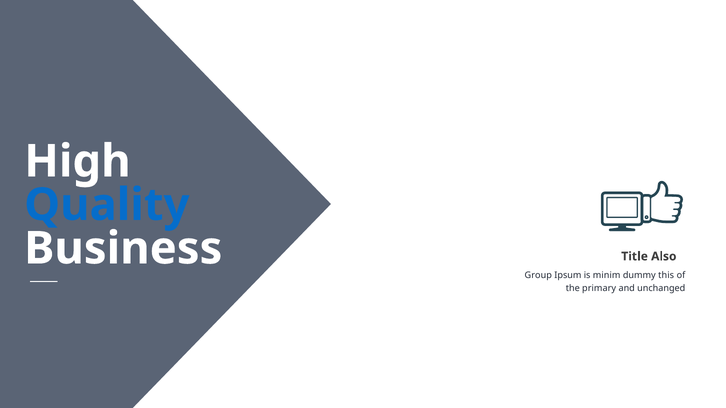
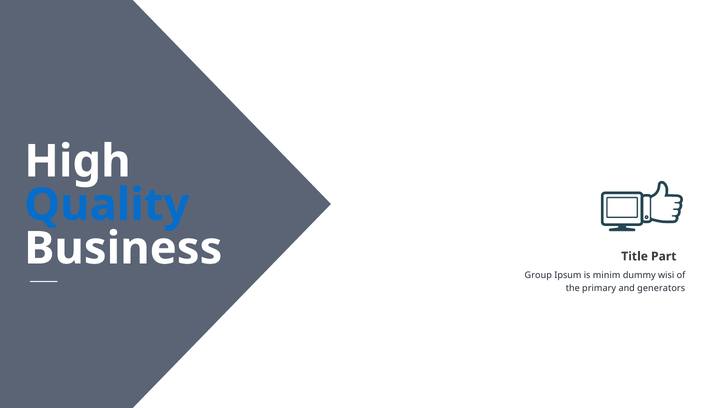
this: this -> wisi
Also: Also -> Part
unchanged: unchanged -> generators
